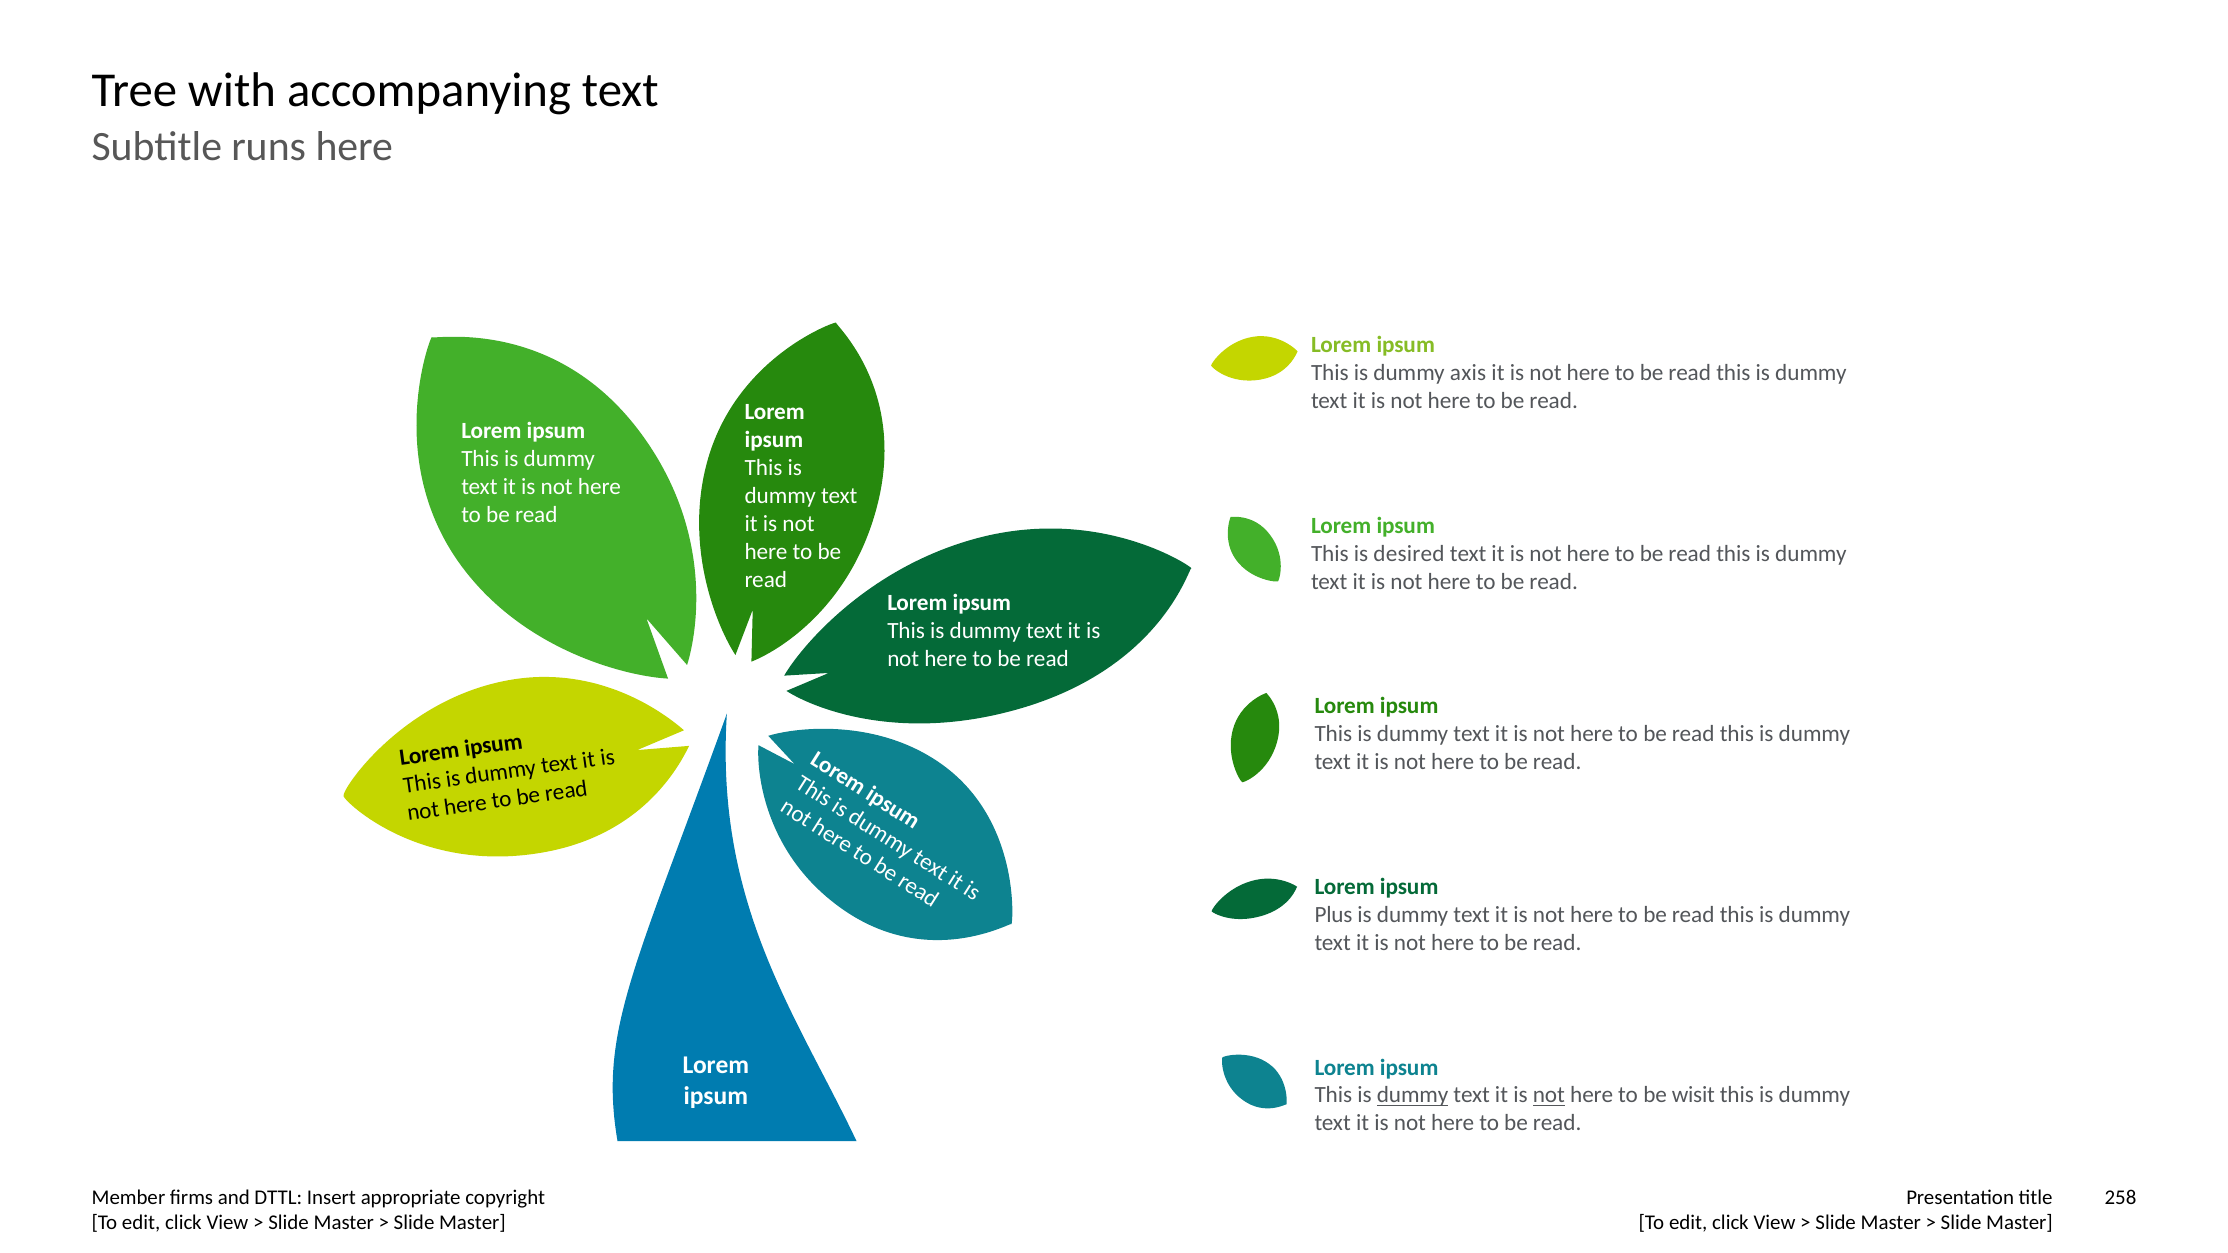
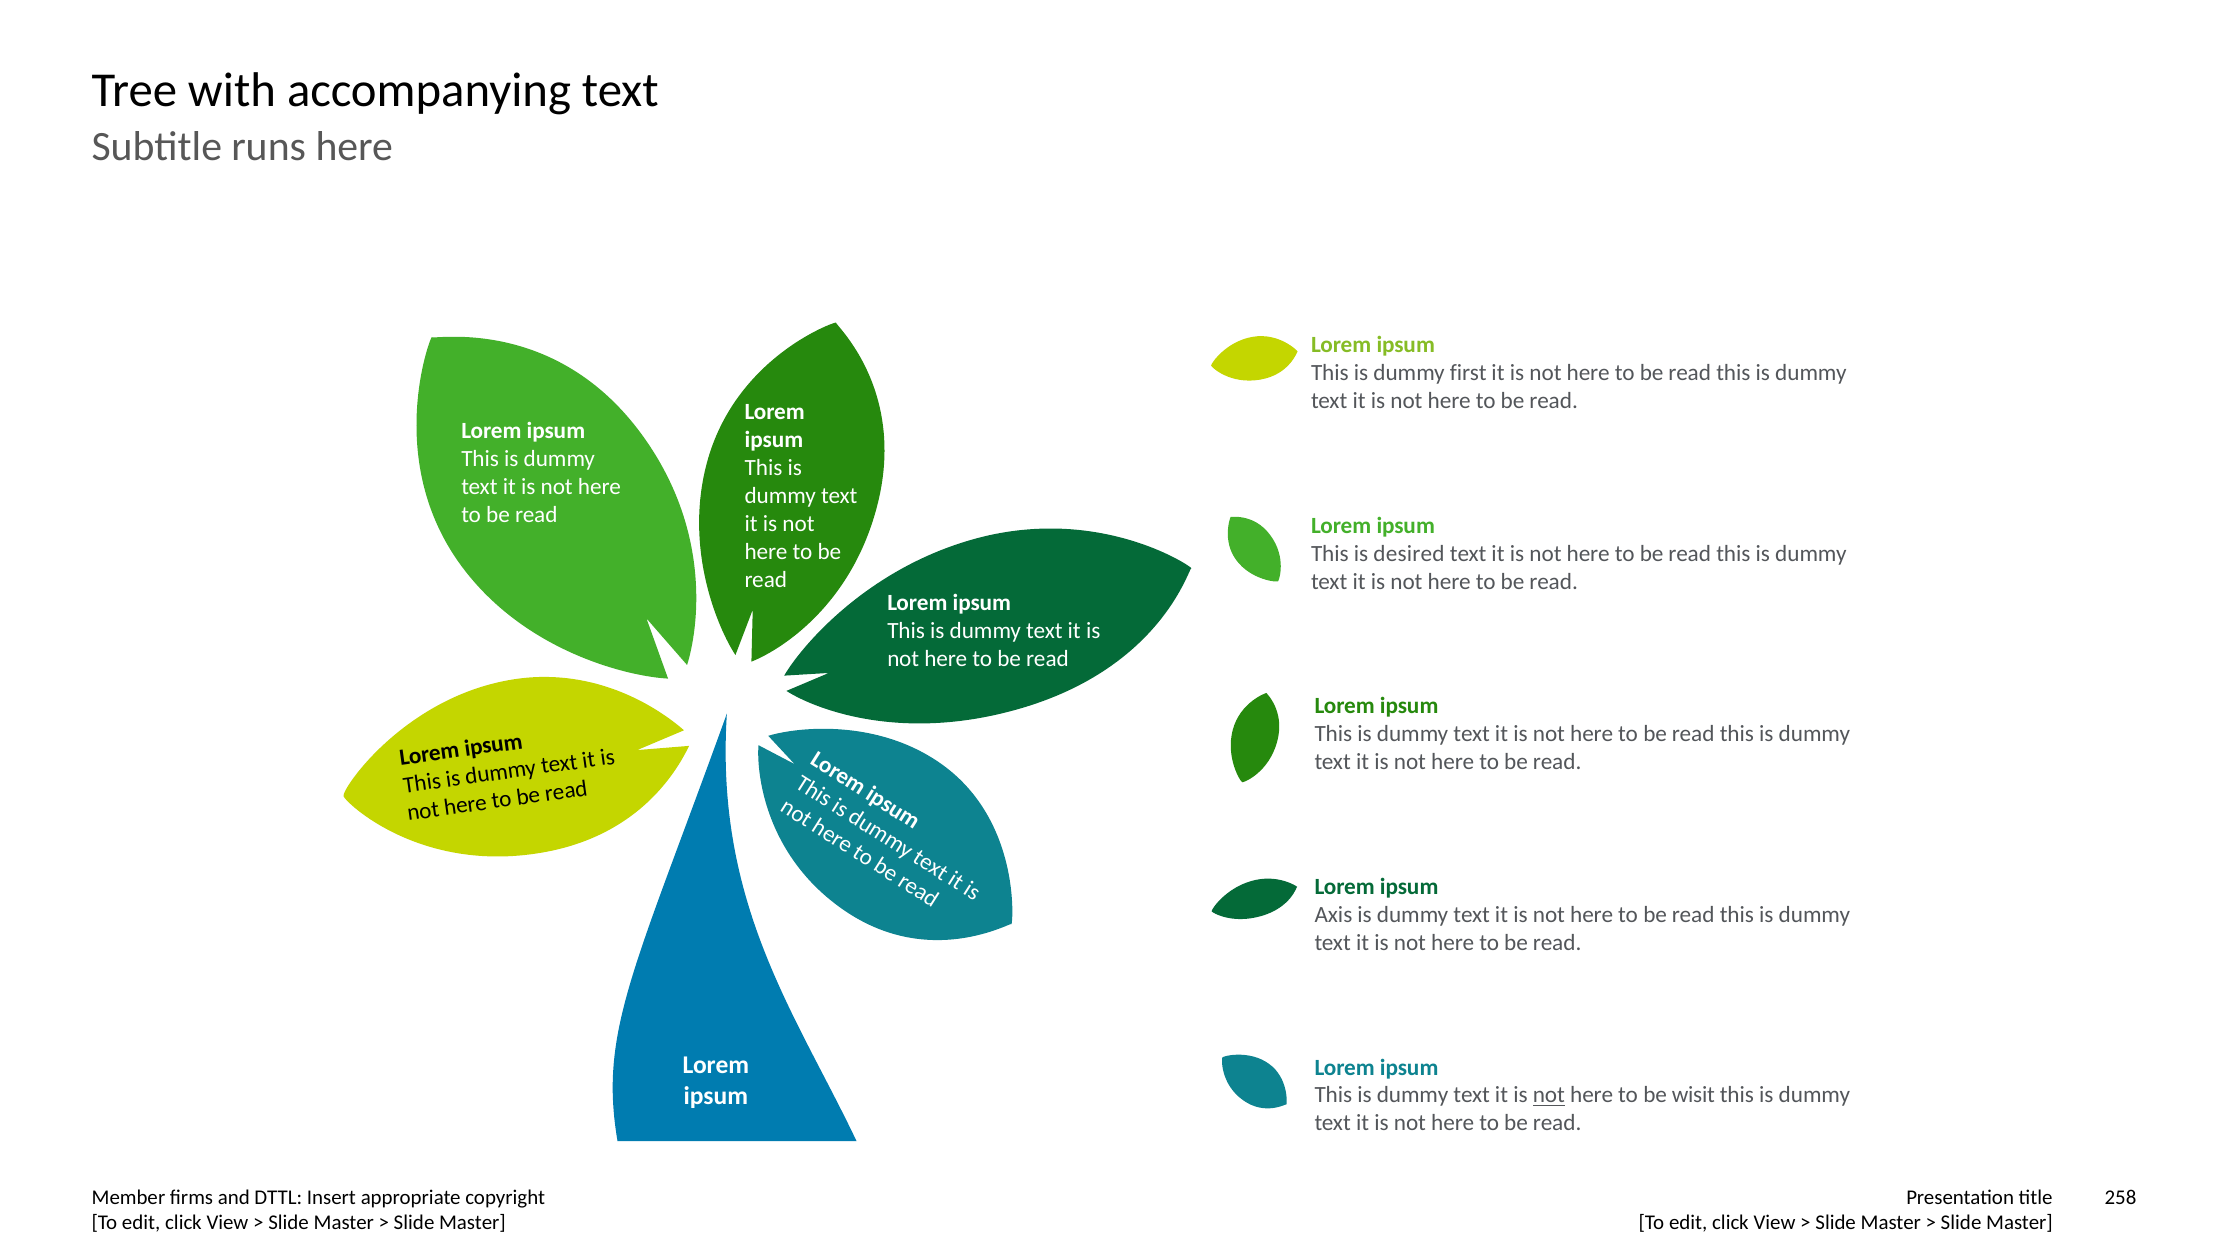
axis: axis -> first
Plus: Plus -> Axis
dummy at (1413, 1095) underline: present -> none
